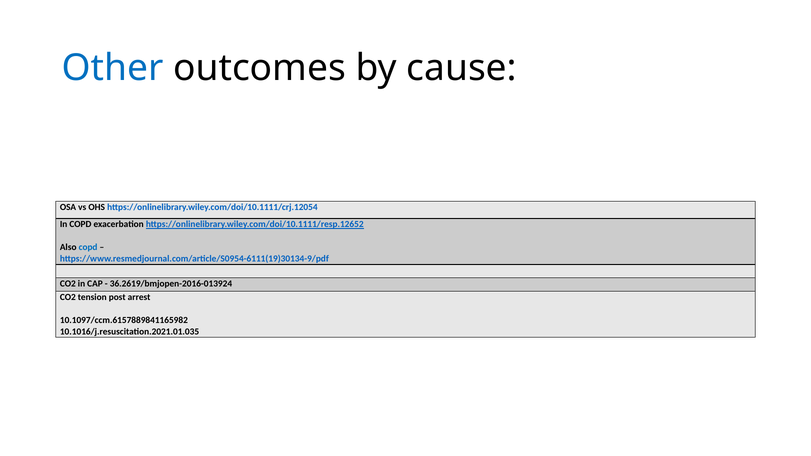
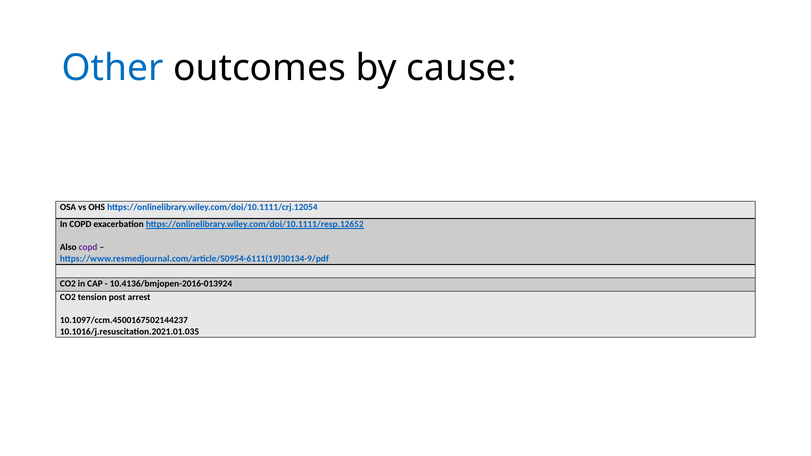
copd at (88, 247) colour: blue -> purple
36.2619/bmjopen-2016-013924: 36.2619/bmjopen-2016-013924 -> 10.4136/bmjopen-2016-013924
10.1097/ccm.6157889841165982: 10.1097/ccm.6157889841165982 -> 10.1097/ccm.4500167502144237
